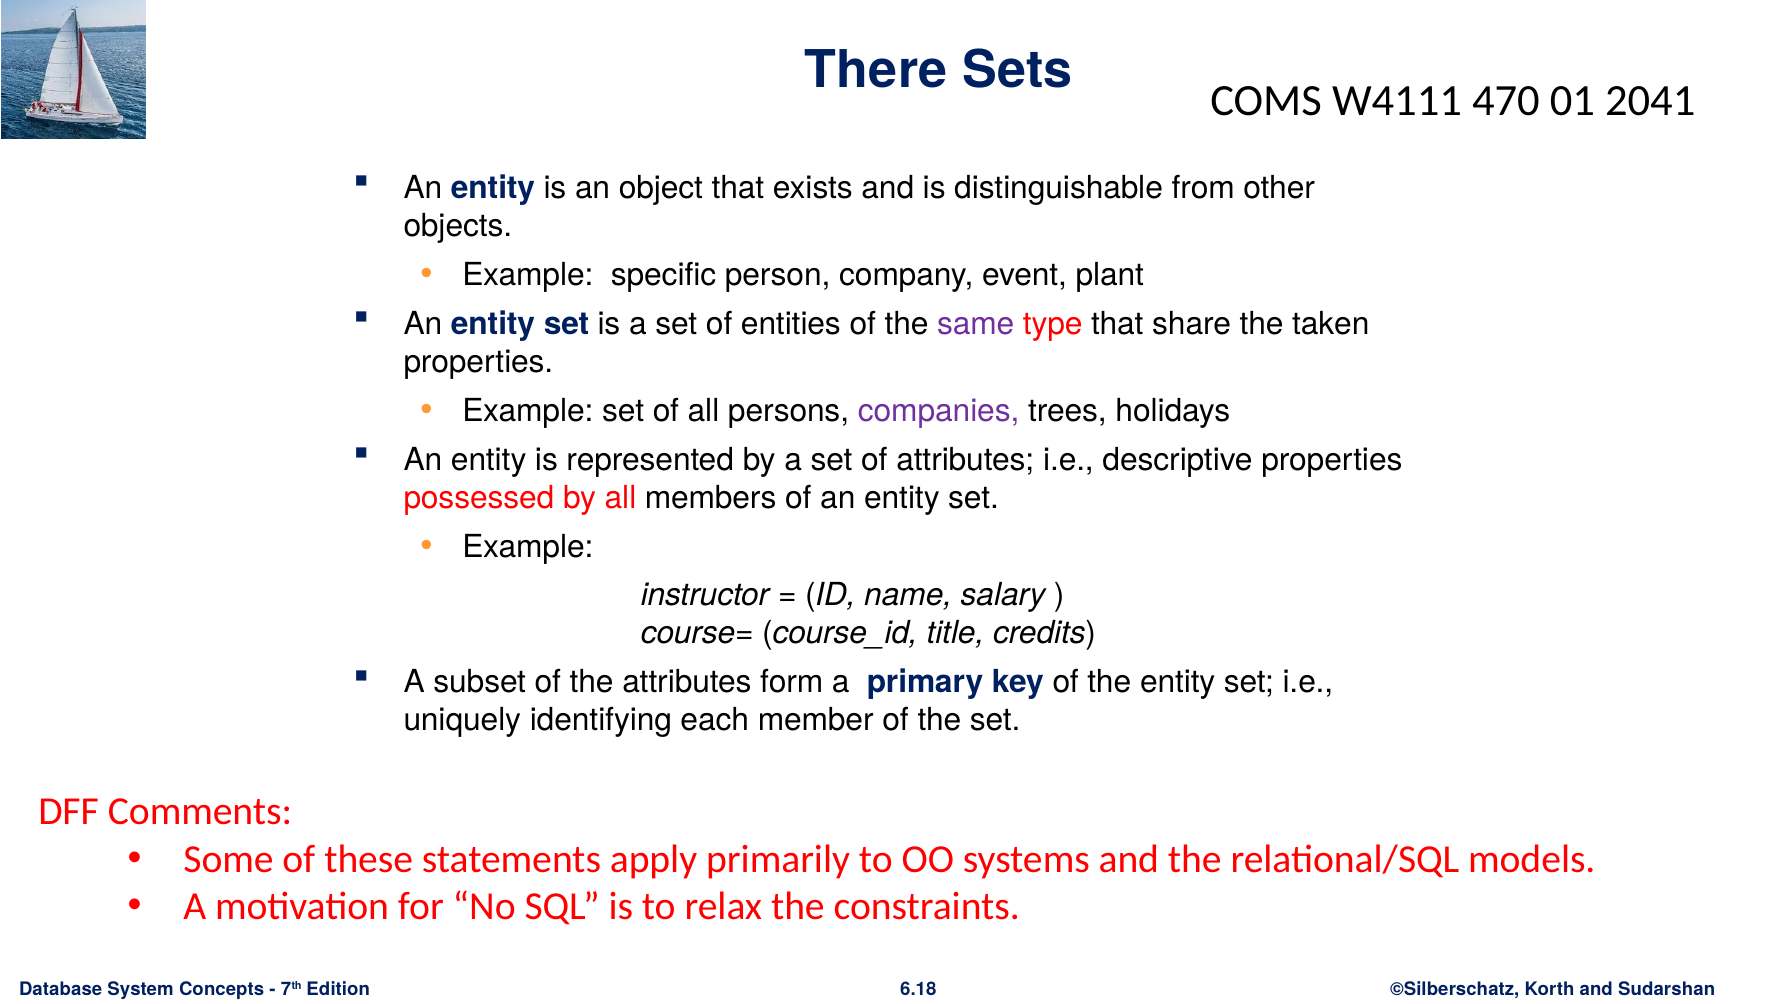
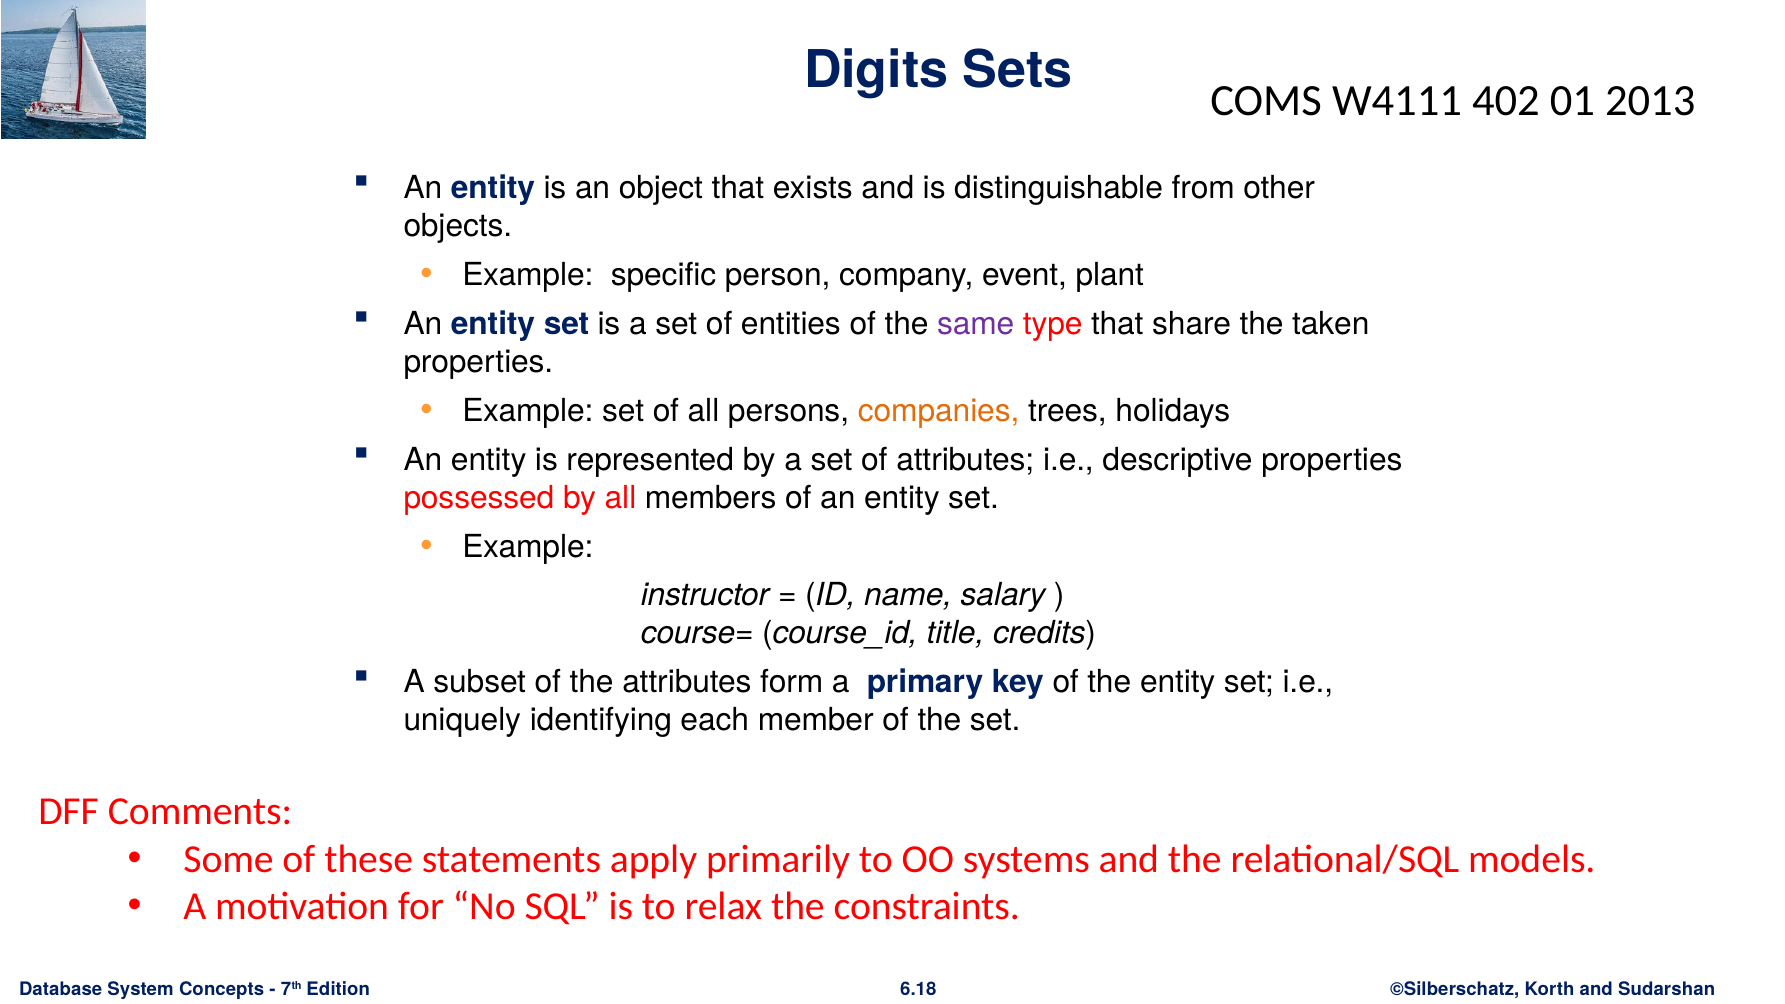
There: There -> Digits
470: 470 -> 402
2041: 2041 -> 2013
companies colour: purple -> orange
